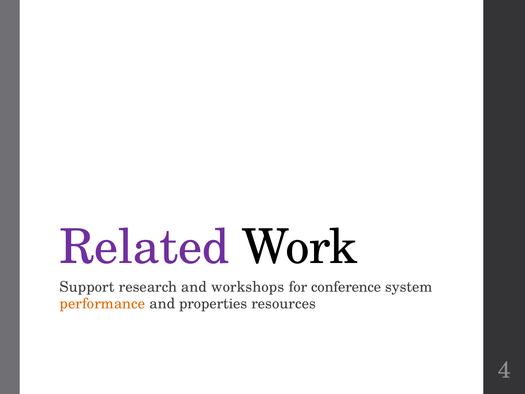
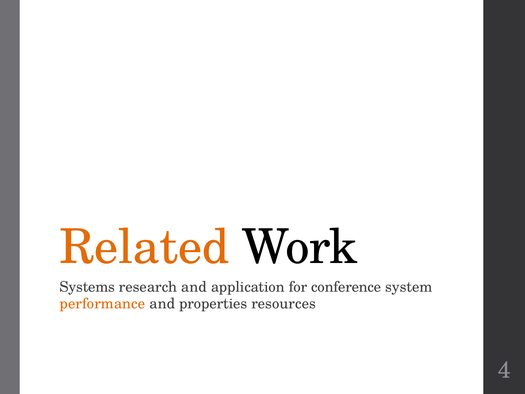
Related colour: purple -> orange
Support: Support -> Systems
workshops: workshops -> application
